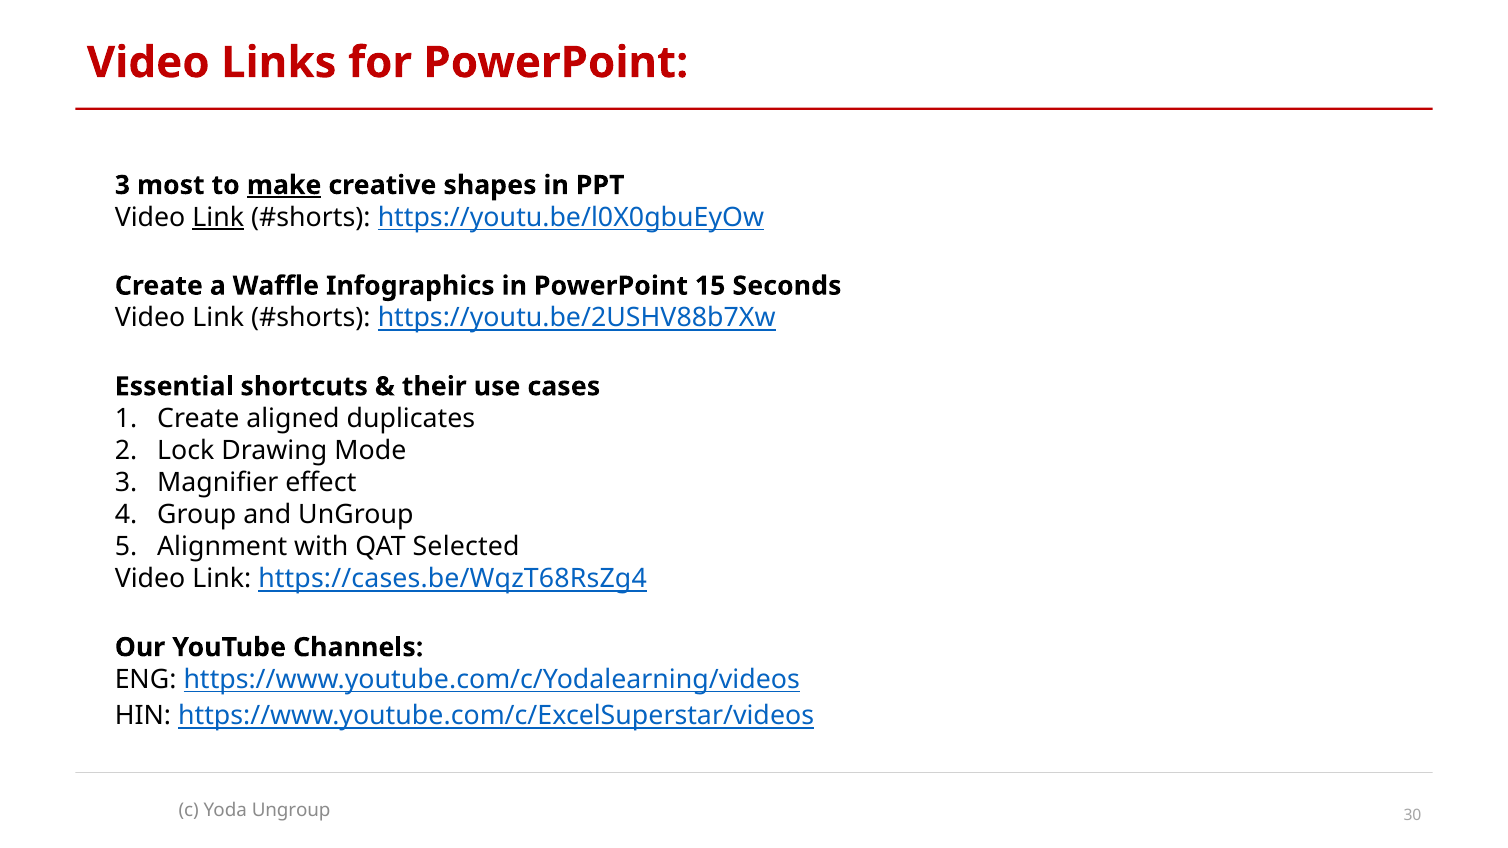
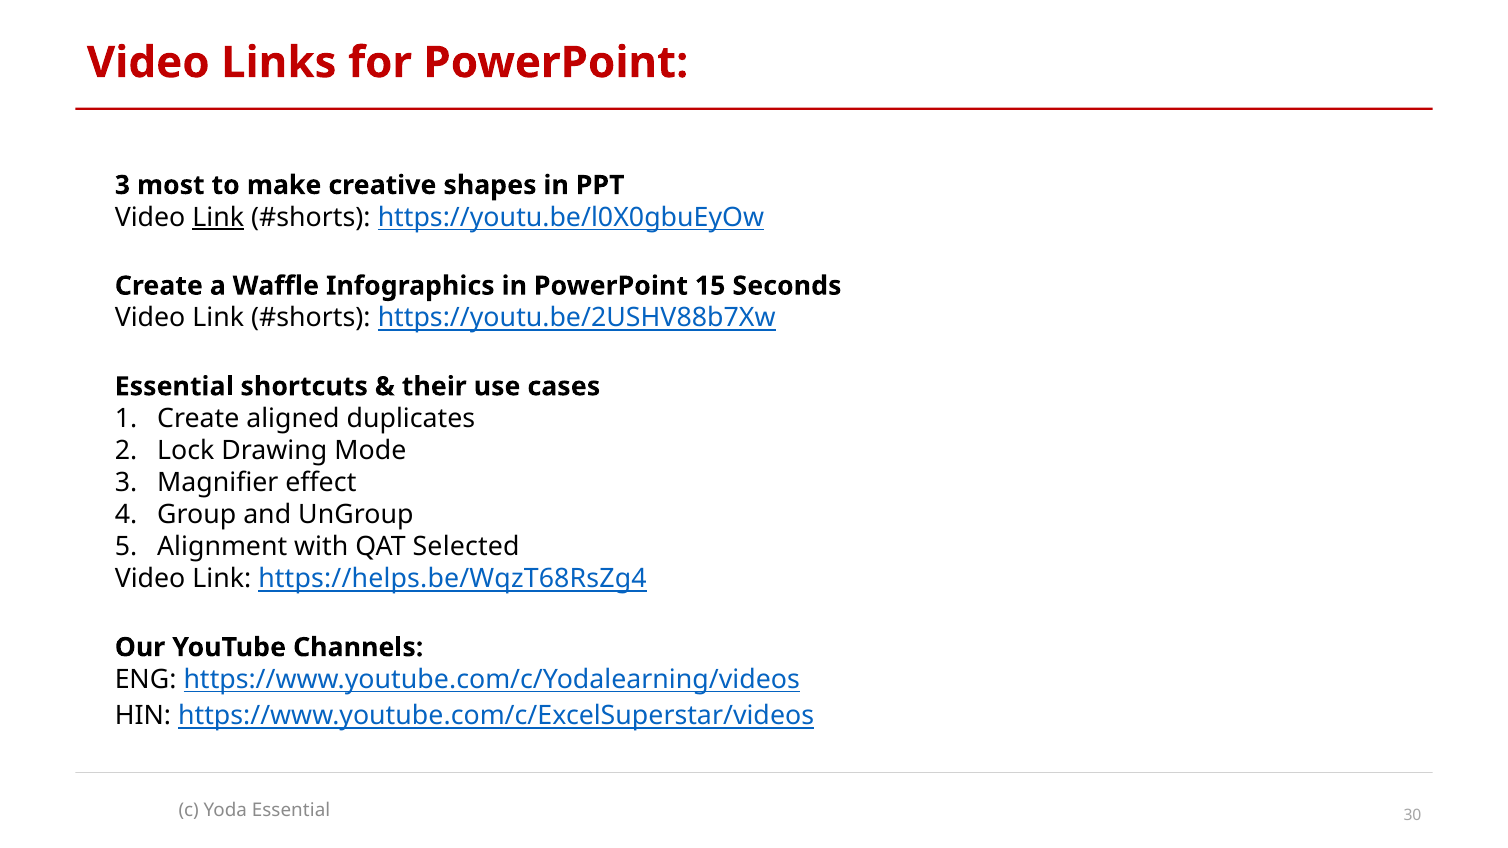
make underline: present -> none
https://cases.be/WqzT68RsZg4: https://cases.be/WqzT68RsZg4 -> https://helps.be/WqzT68RsZg4
Yoda Ungroup: Ungroup -> Essential
